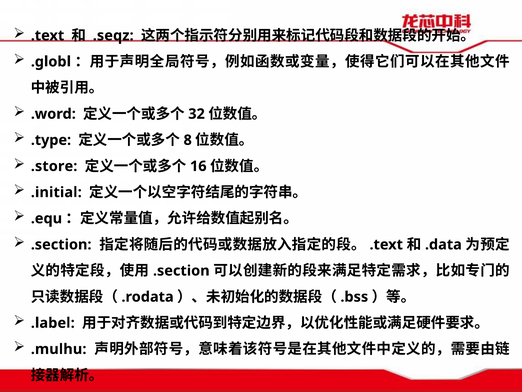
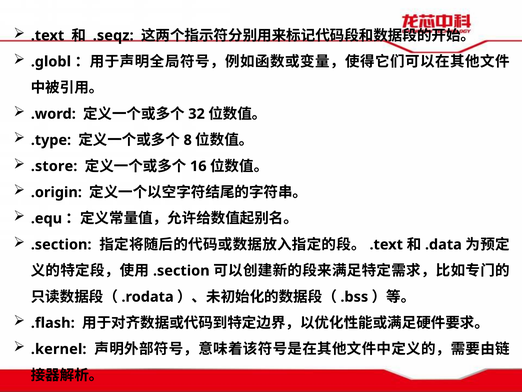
.initial: .initial -> .origin
.label: .label -> .flash
.mulhu: .mulhu -> .kernel
